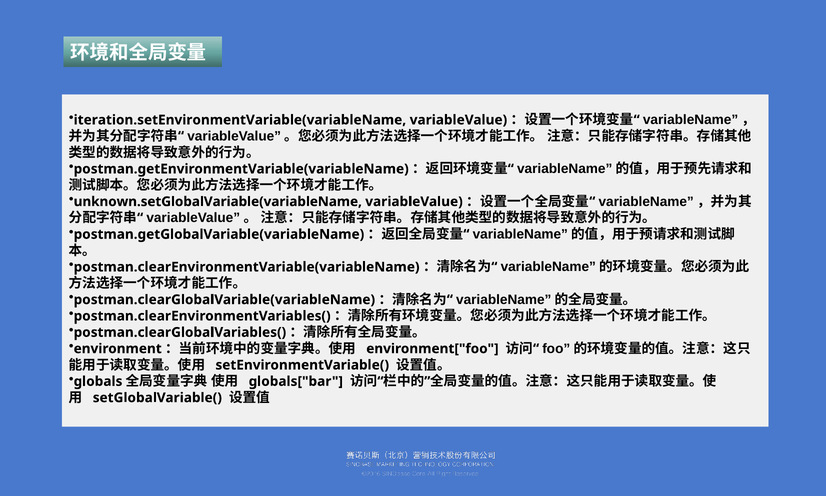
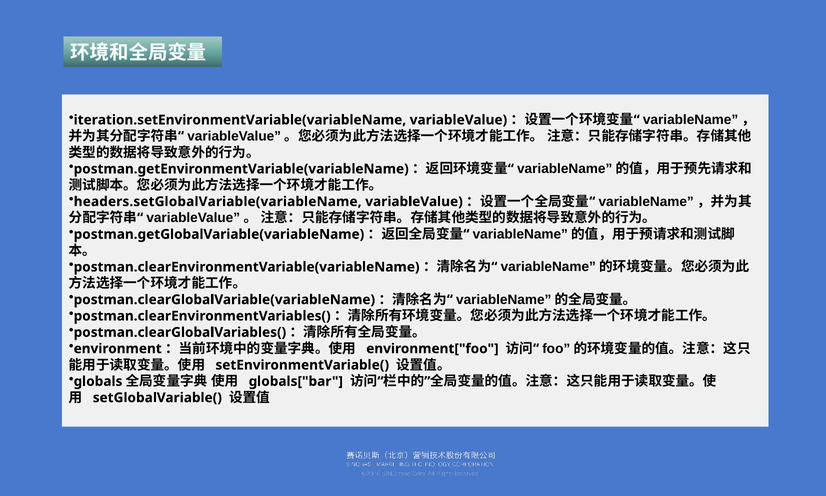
unknown.setGlobalVariable(variableName: unknown.setGlobalVariable(variableName -> headers.setGlobalVariable(variableName
